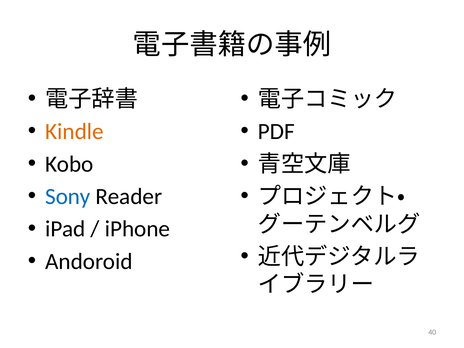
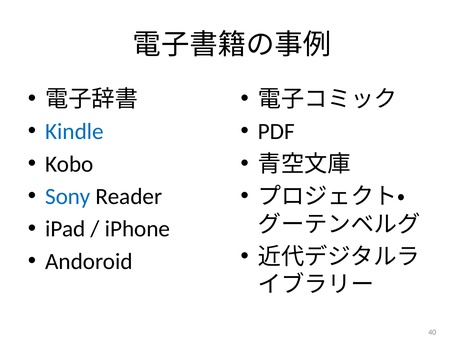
Kindle colour: orange -> blue
